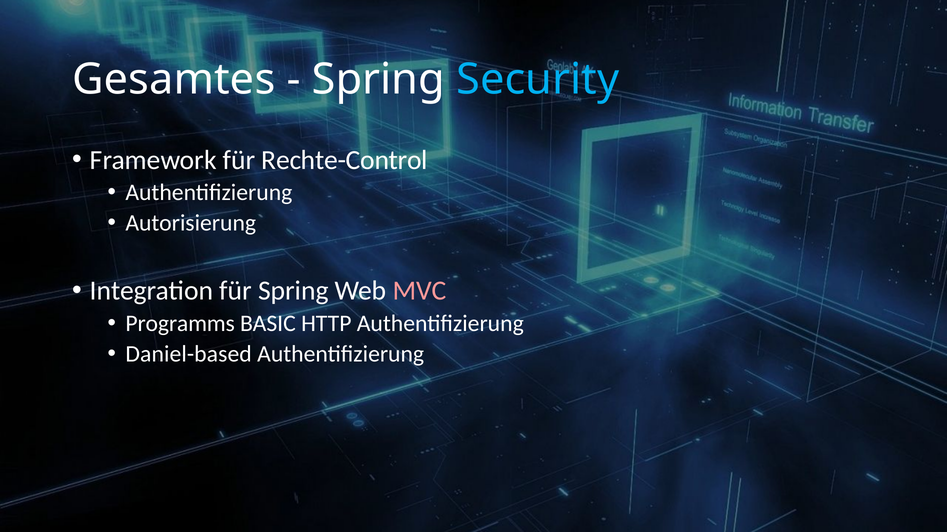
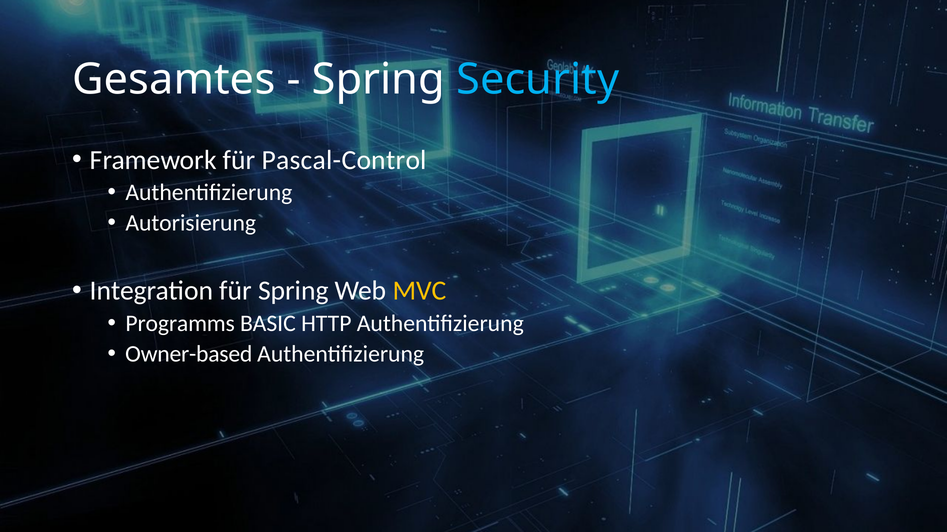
Rechte-Control: Rechte-Control -> Pascal-Control
MVC colour: pink -> yellow
Daniel-based: Daniel-based -> Owner-based
